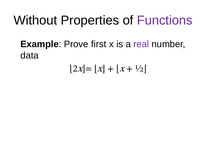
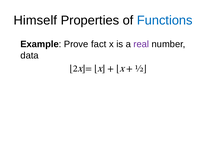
Without: Without -> Himself
Functions colour: purple -> blue
first: first -> fact
